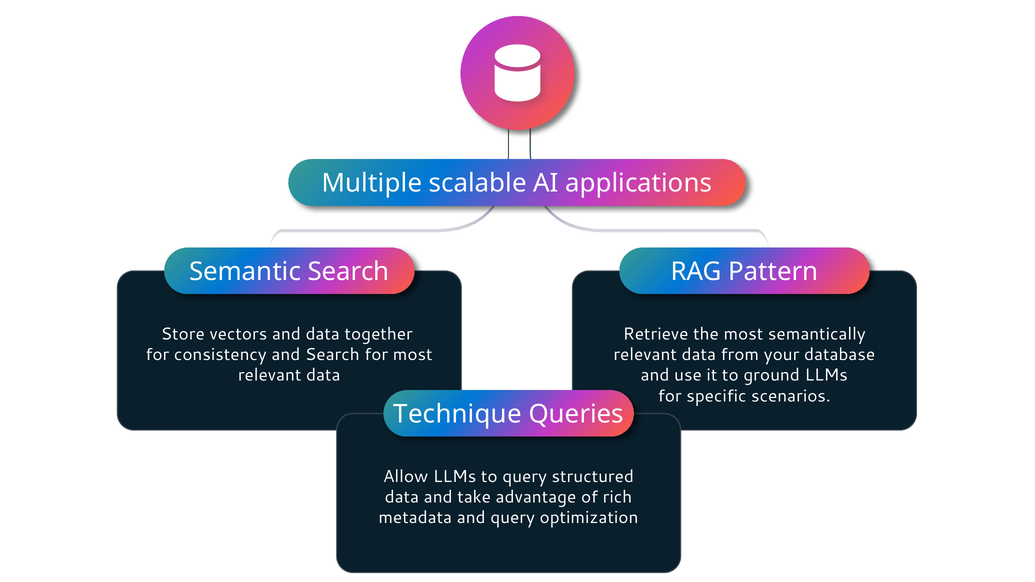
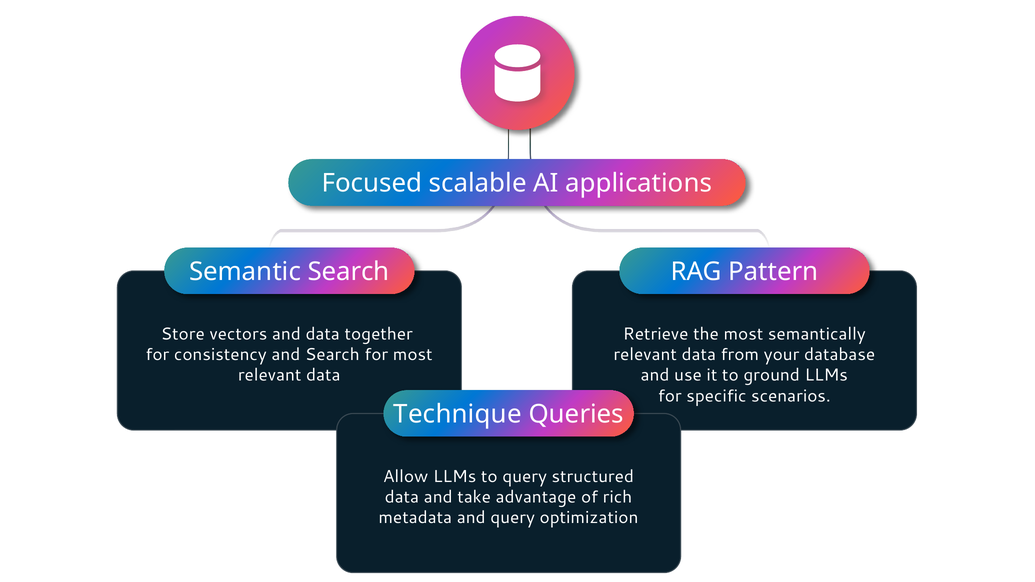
Multiple: Multiple -> Focused
